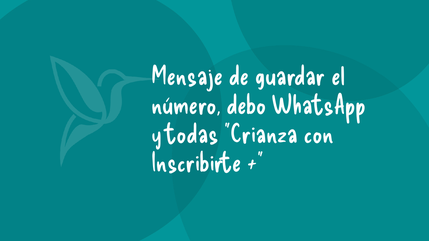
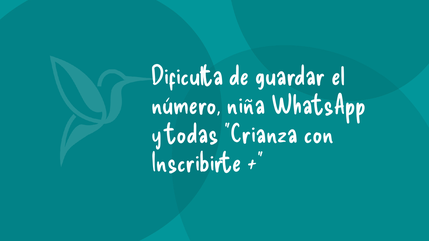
Mensaje: Mensaje -> Dificulta
debo: debo -> niña
